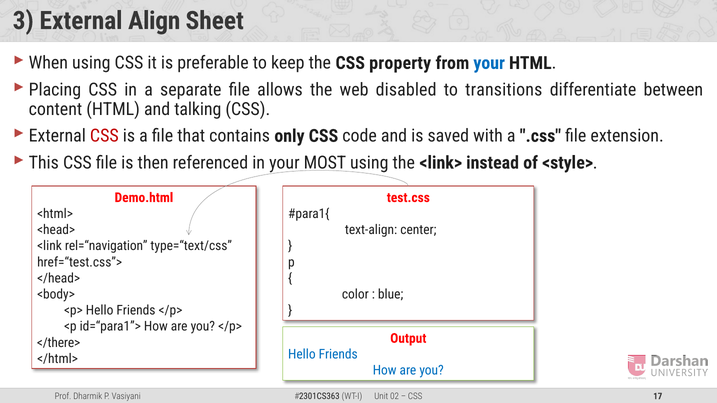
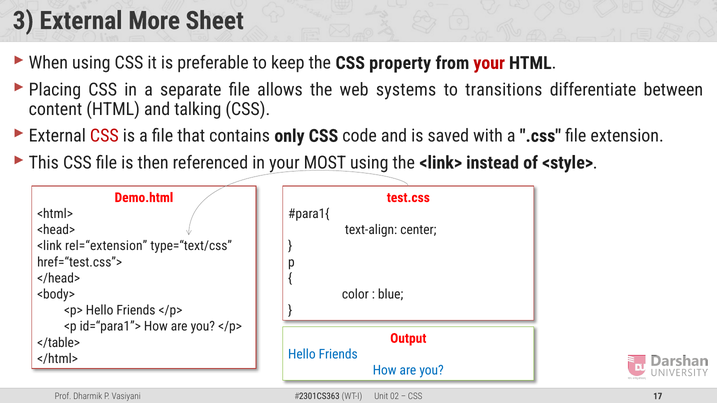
Align: Align -> More
your at (489, 63) colour: blue -> red
disabled: disabled -> systems
rel=“navigation: rel=“navigation -> rel=“extension
</there>: </there> -> </table>
